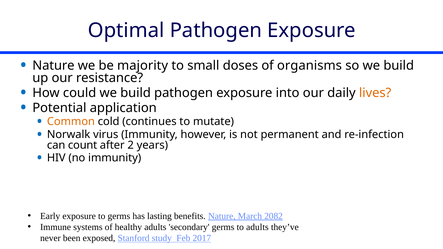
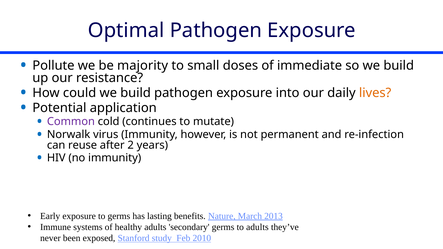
Nature at (53, 65): Nature -> Pollute
organisms: organisms -> immediate
Common colour: orange -> purple
count: count -> reuse
2082: 2082 -> 2013
2017: 2017 -> 2010
